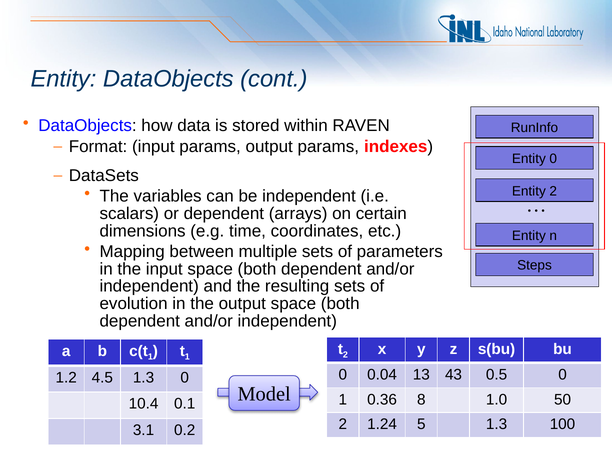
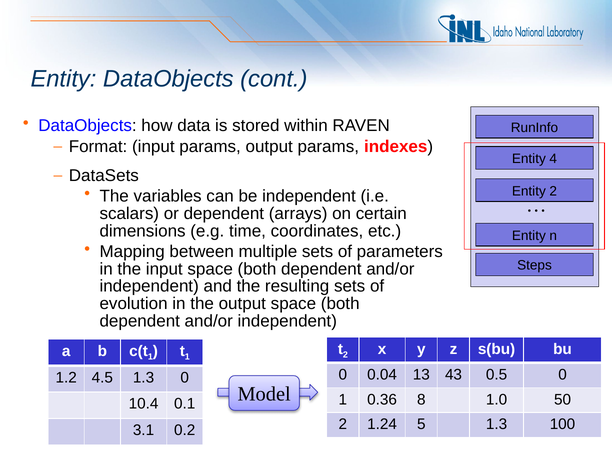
Entity 0: 0 -> 4
